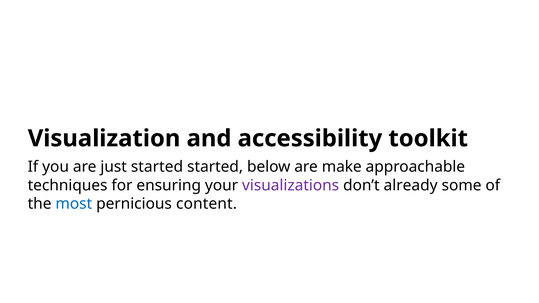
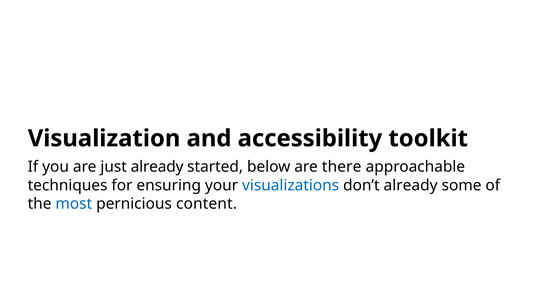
just started: started -> already
make: make -> there
visualizations colour: purple -> blue
